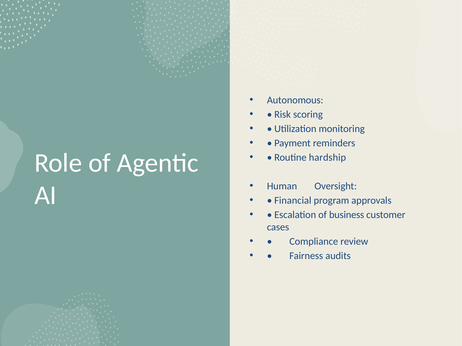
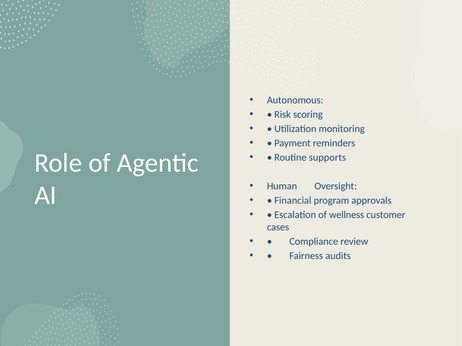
hardship: hardship -> supports
business: business -> wellness
